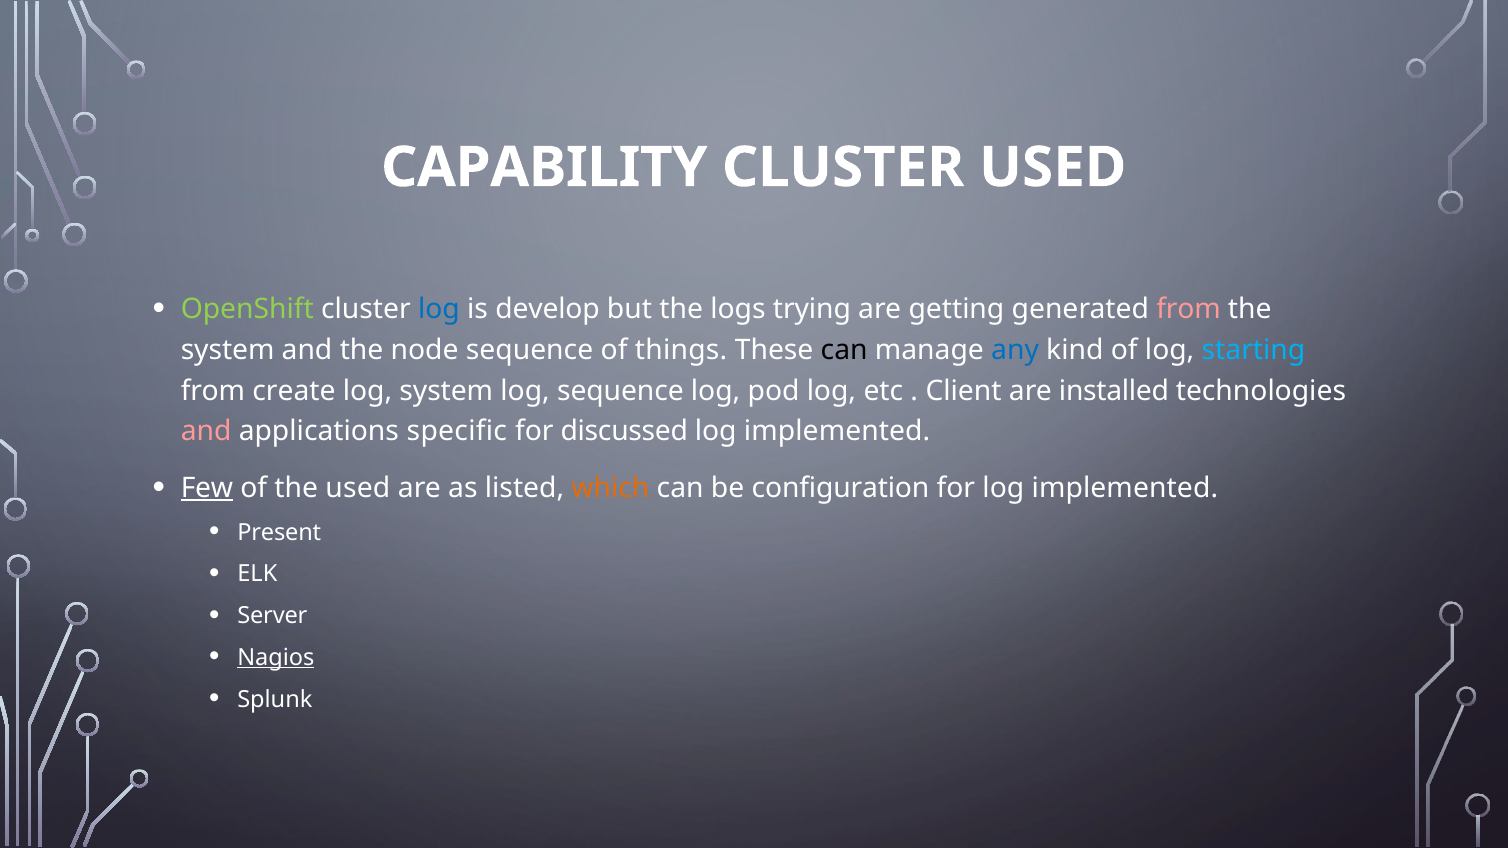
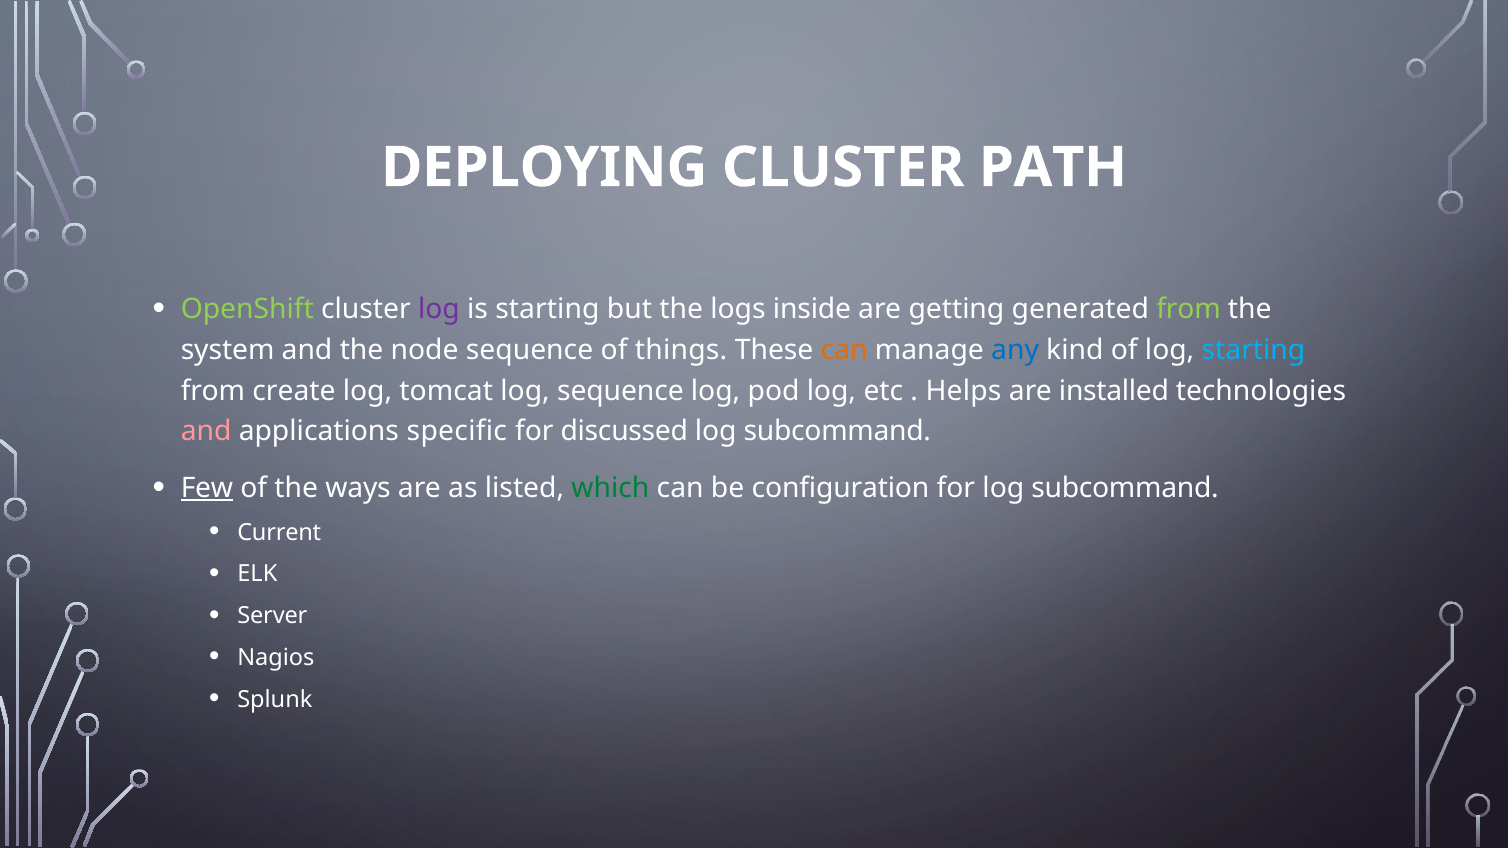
CAPABILITY: CAPABILITY -> DEPLOYING
CLUSTER USED: USED -> PATH
log at (439, 310) colour: blue -> purple
is develop: develop -> starting
trying: trying -> inside
from at (1189, 310) colour: pink -> light green
can at (844, 350) colour: black -> orange
log system: system -> tomcat
Client: Client -> Helps
implemented at (837, 432): implemented -> subcommand
the used: used -> ways
which colour: orange -> green
for log implemented: implemented -> subcommand
Present: Present -> Current
Nagios underline: present -> none
